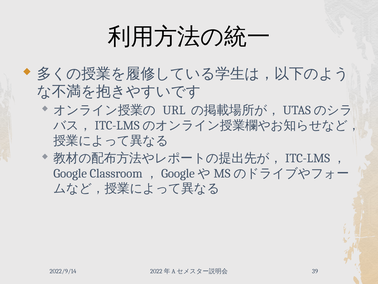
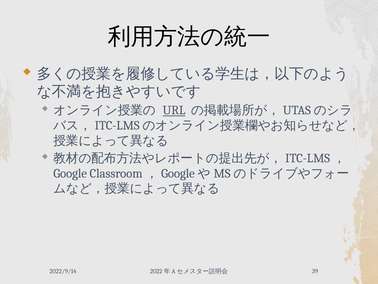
URL underline: none -> present
